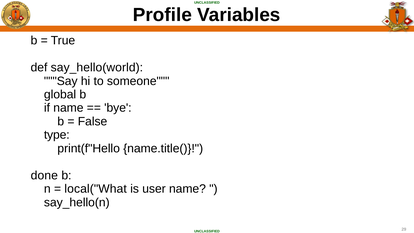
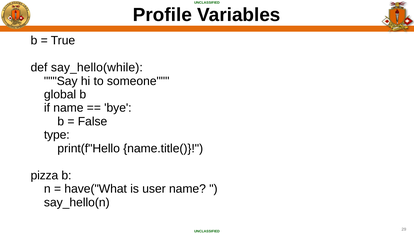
say_hello(world: say_hello(world -> say_hello(while
done: done -> pizza
local("What: local("What -> have("What
